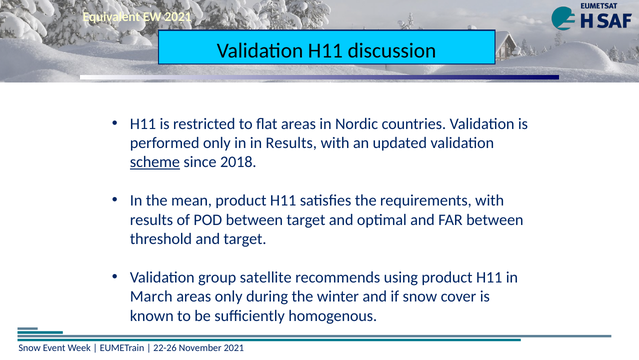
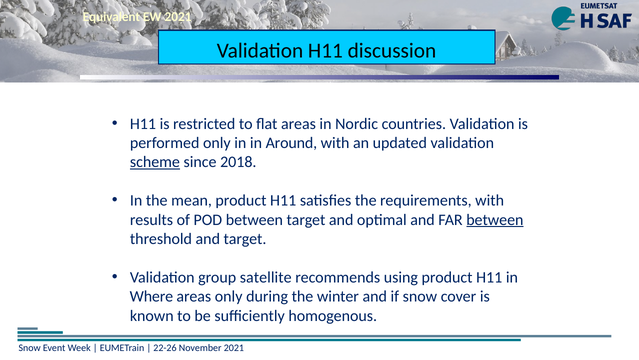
in Results: Results -> Around
between at (495, 219) underline: none -> present
March: March -> Where
